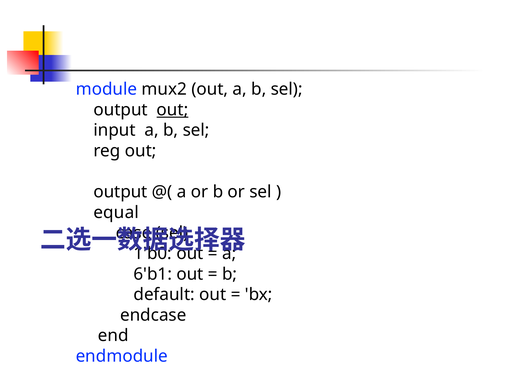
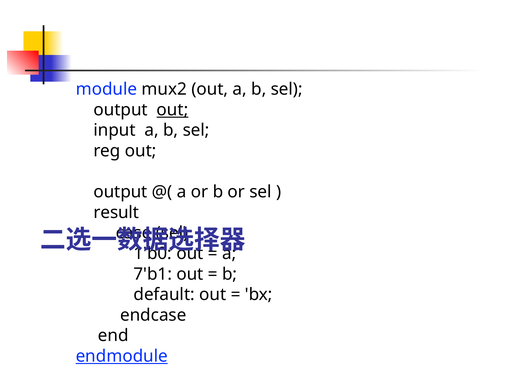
equal: equal -> result
6'b1: 6'b1 -> 7'b1
endmodule underline: none -> present
